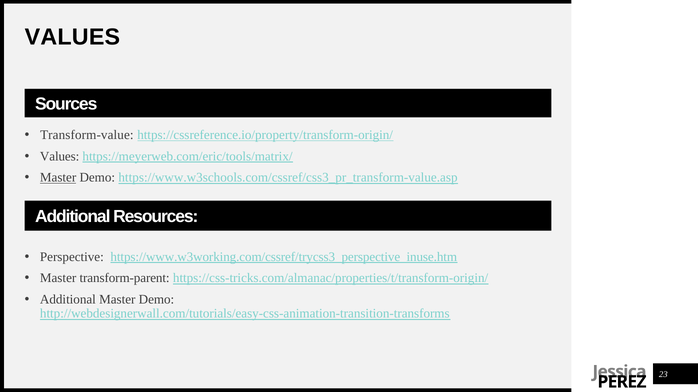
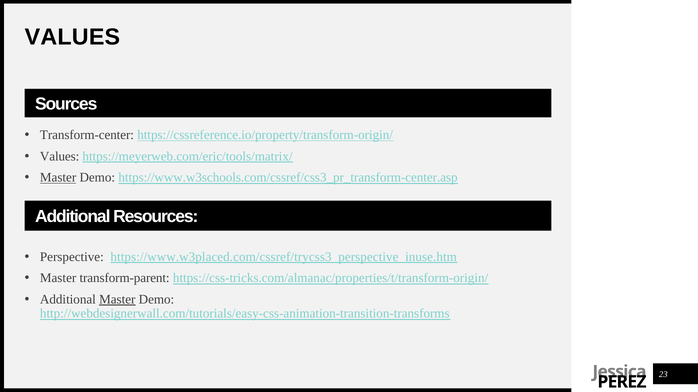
Transform-value: Transform-value -> Transform-center
https://www.w3schools.com/cssref/css3_pr_transform-value.asp: https://www.w3schools.com/cssref/css3_pr_transform-value.asp -> https://www.w3schools.com/cssref/css3_pr_transform-center.asp
https://www.w3working.com/cssref/trycss3_perspective_inuse.htm: https://www.w3working.com/cssref/trycss3_perspective_inuse.htm -> https://www.w3placed.com/cssref/trycss3_perspective_inuse.htm
Master at (117, 300) underline: none -> present
